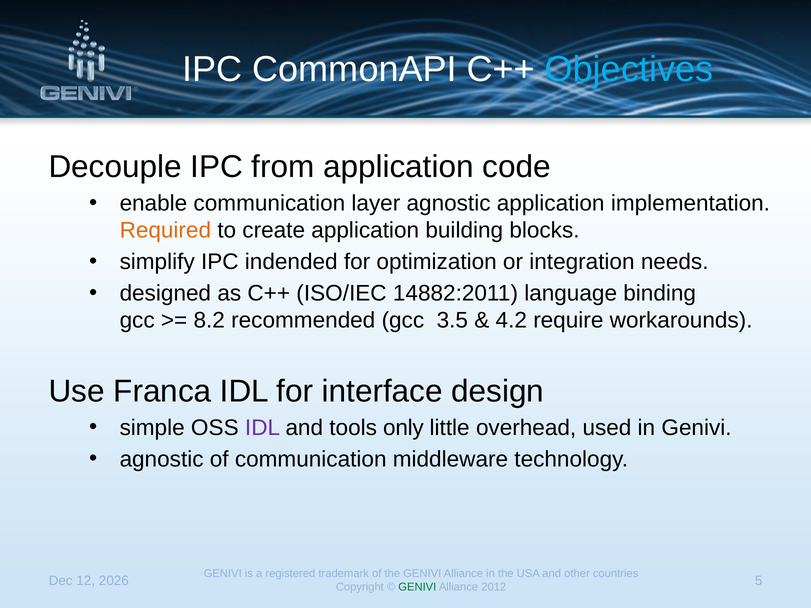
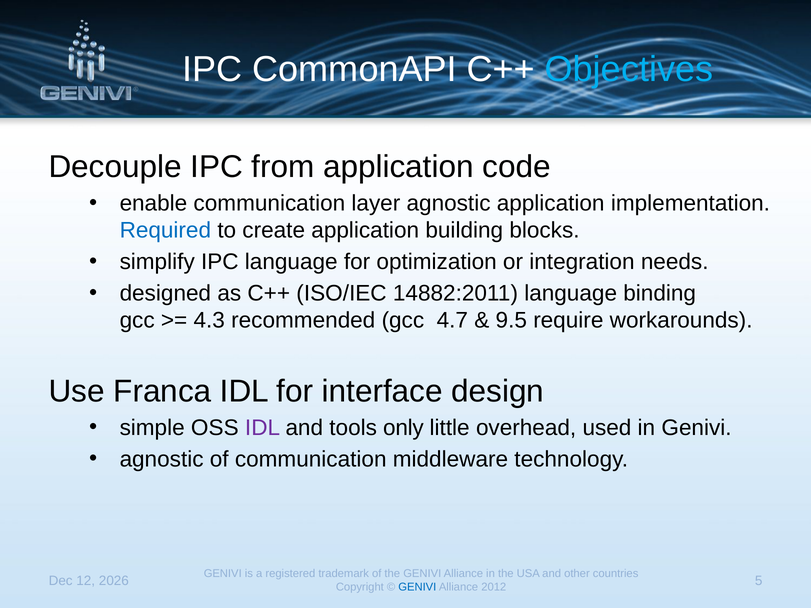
Required colour: orange -> blue
IPC indended: indended -> language
8.2: 8.2 -> 4.3
3.5: 3.5 -> 4.7
4.2: 4.2 -> 9.5
GENIVI at (417, 587) colour: green -> blue
